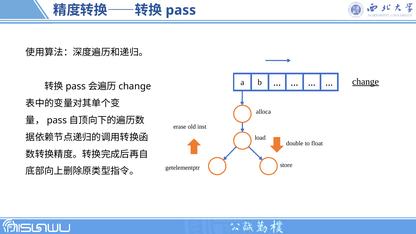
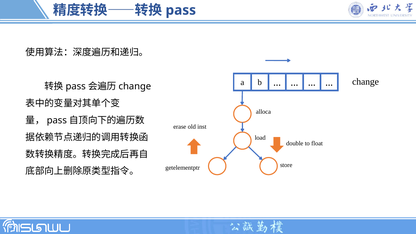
change underline: present -> none
